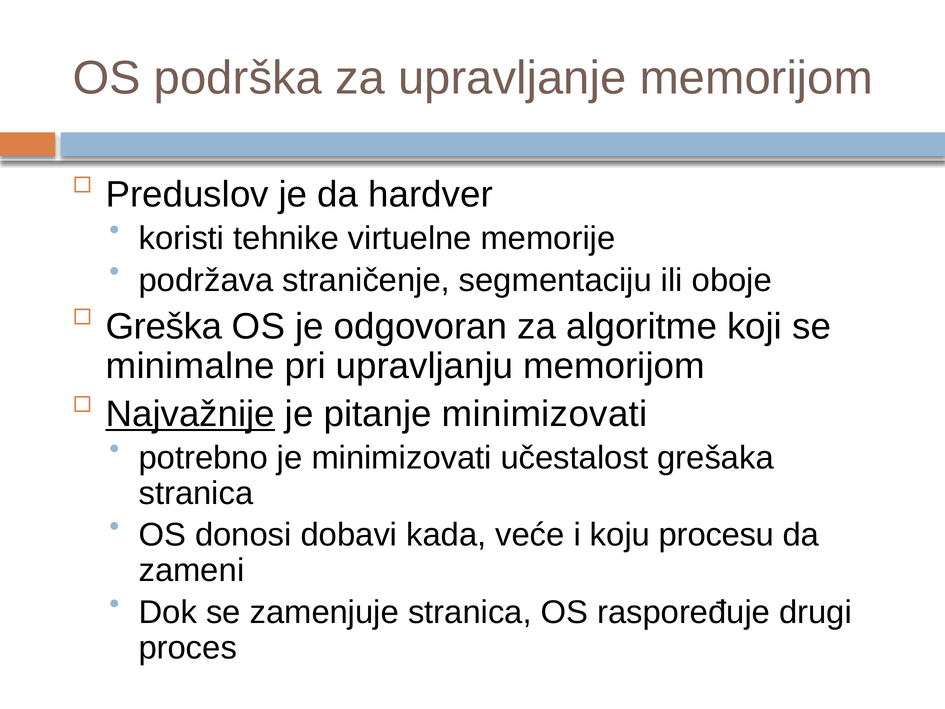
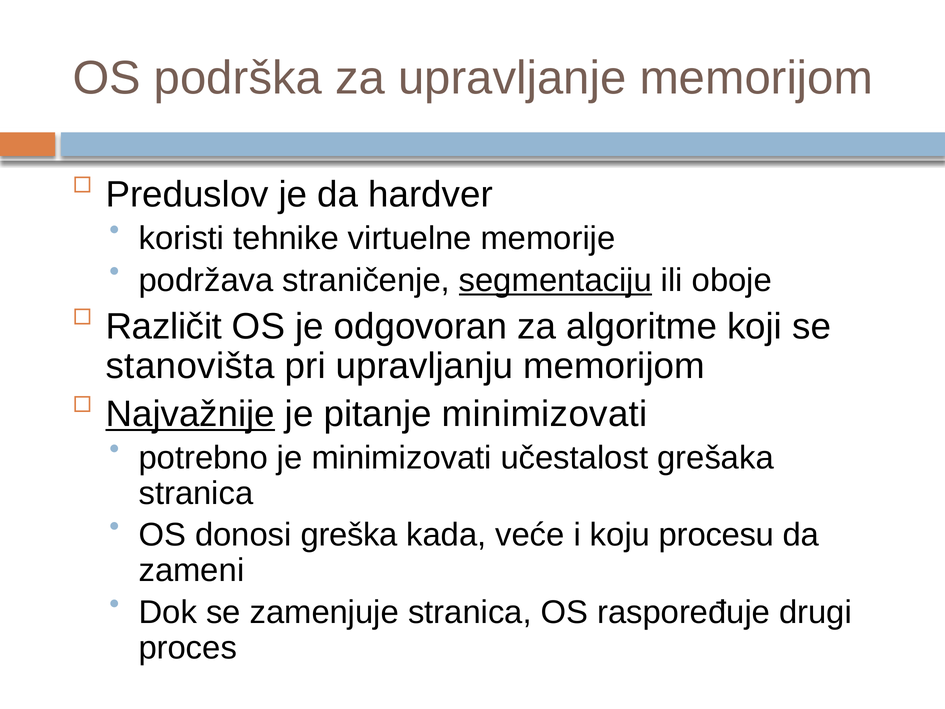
segmentaciju underline: none -> present
Greška: Greška -> Različit
minimalne: minimalne -> stanovišta
dobavi: dobavi -> greška
